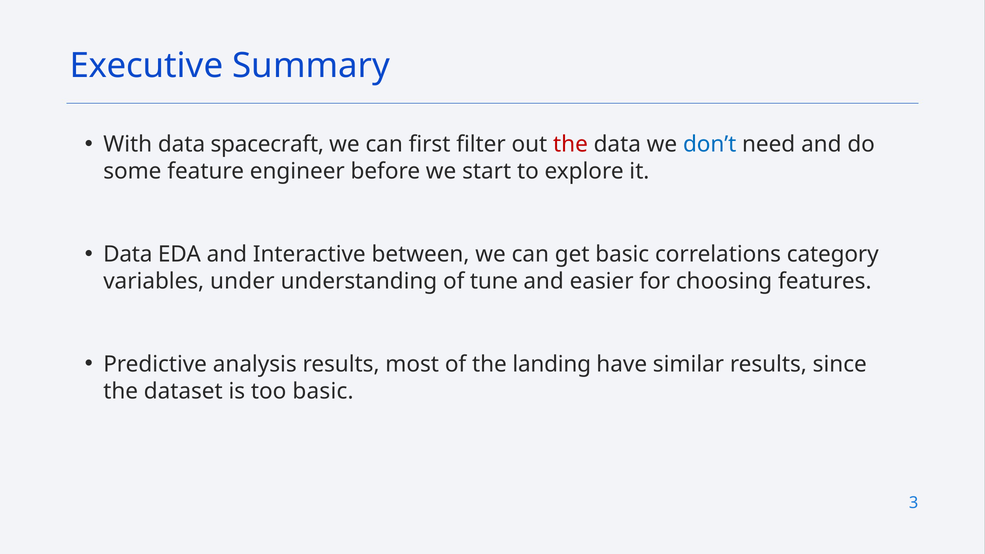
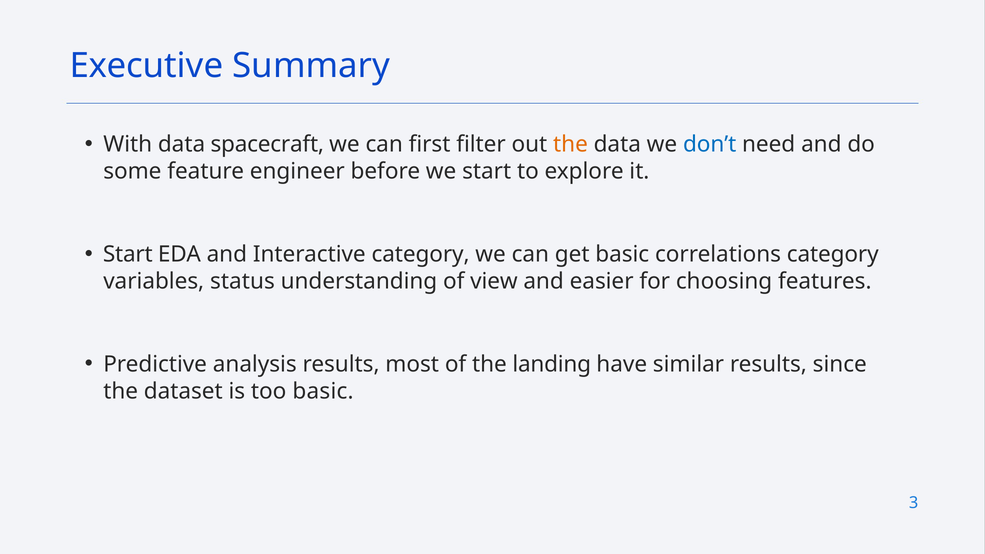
the at (570, 144) colour: red -> orange
Data at (128, 254): Data -> Start
Interactive between: between -> category
under: under -> status
tune: tune -> view
